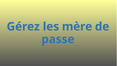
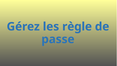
mère: mère -> règle
